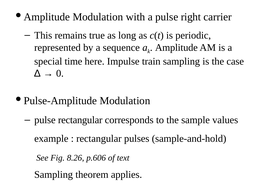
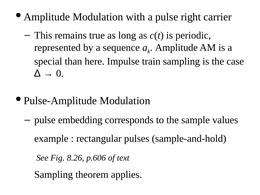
time: time -> than
pulse rectangular: rectangular -> embedding
